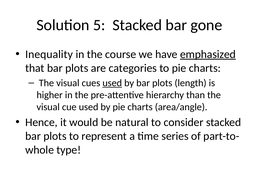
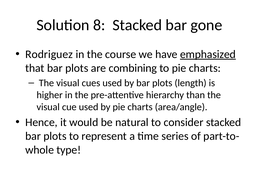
5: 5 -> 8
Inequality: Inequality -> Rodriguez
categories: categories -> combining
used at (112, 83) underline: present -> none
